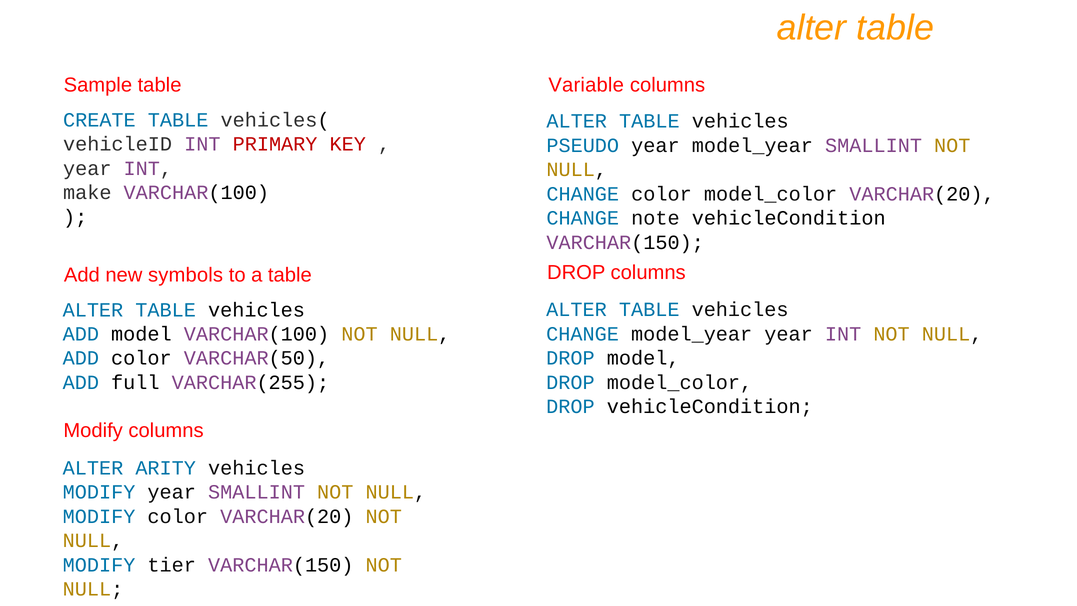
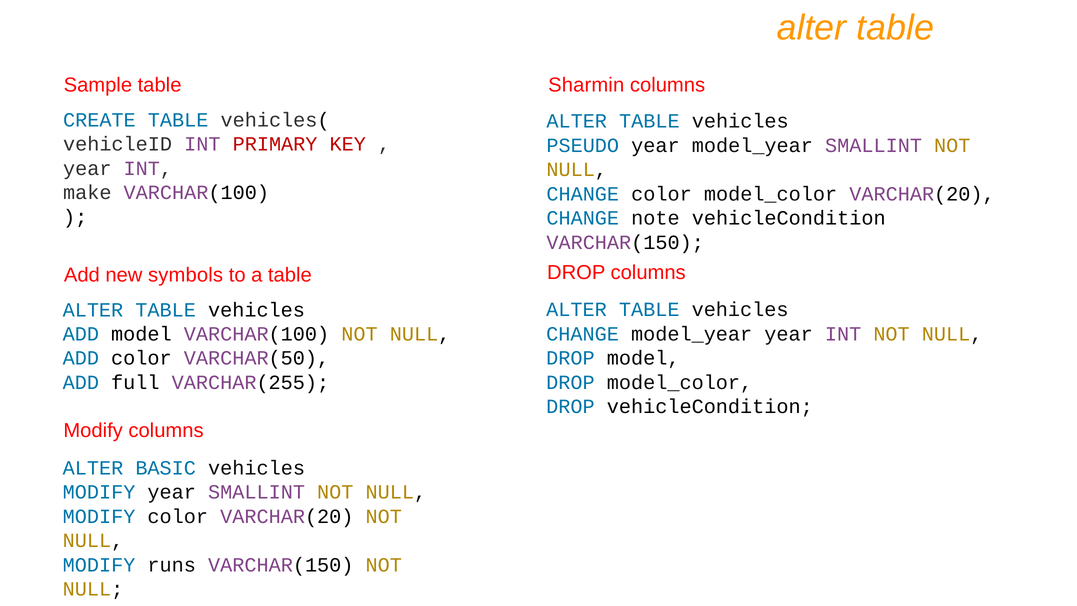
Variable: Variable -> Sharmin
ARITY: ARITY -> BASIC
tier: tier -> runs
